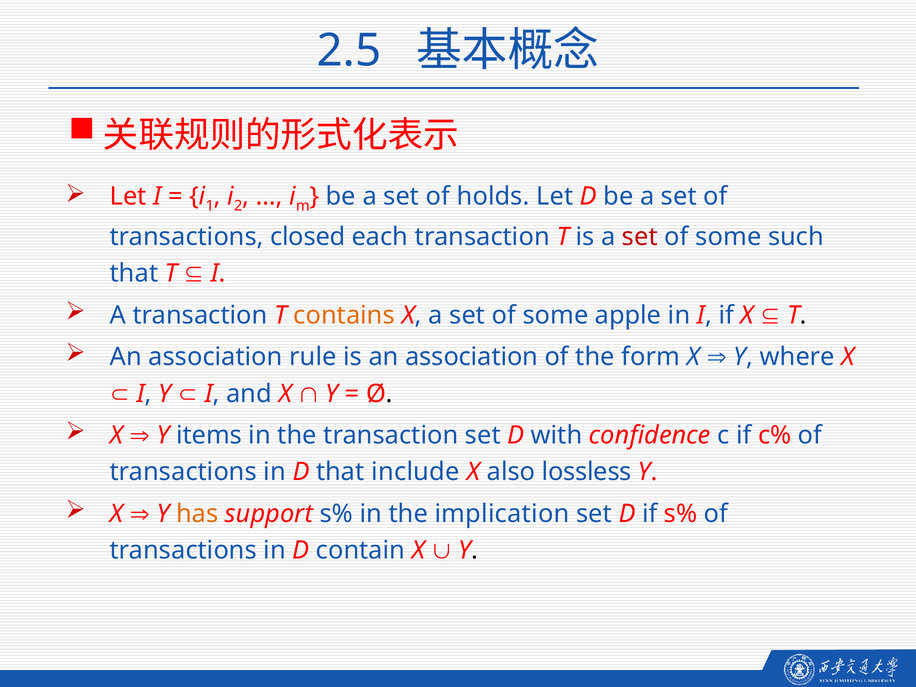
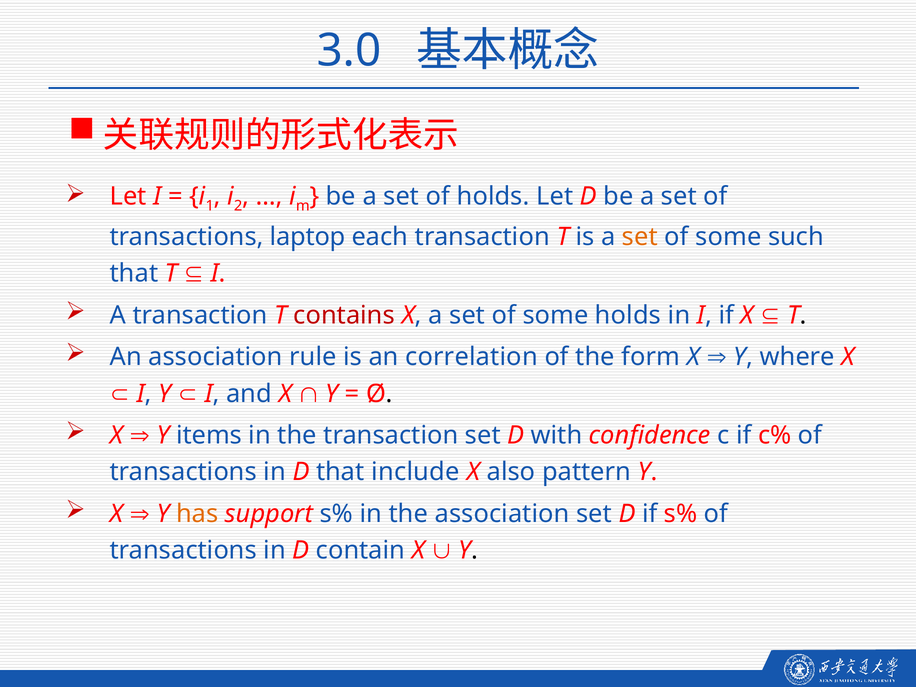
2.5: 2.5 -> 3.0
closed: closed -> laptop
set at (640, 237) colour: red -> orange
contains colour: orange -> red
some apple: apple -> holds
is an association: association -> correlation
lossless: lossless -> pattern
the implication: implication -> association
